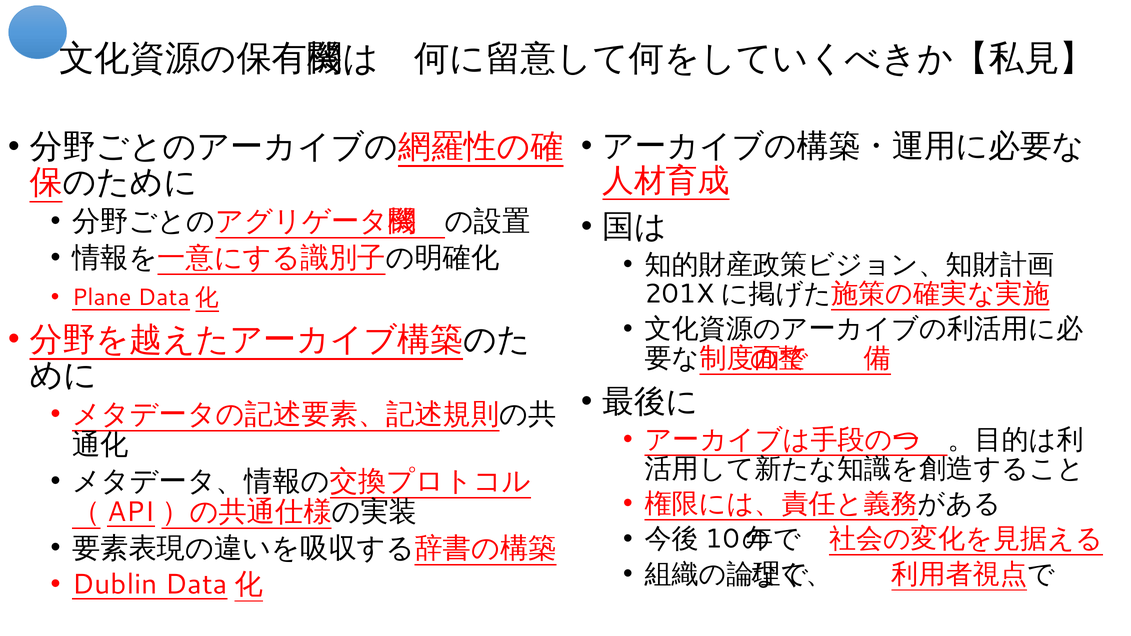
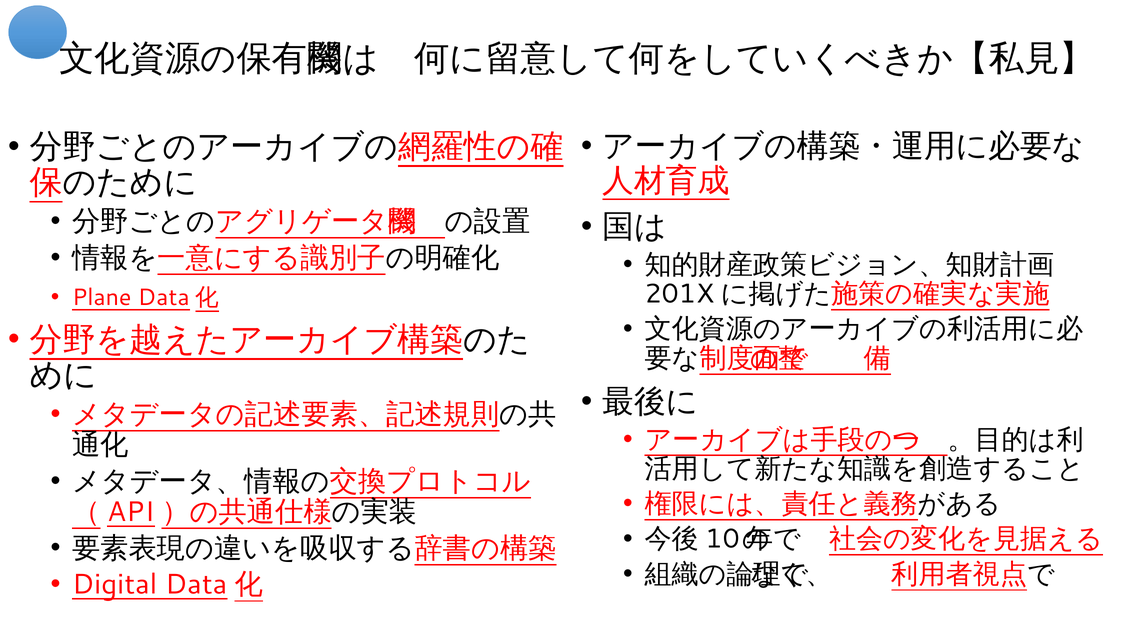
Dublin: Dublin -> Digital
